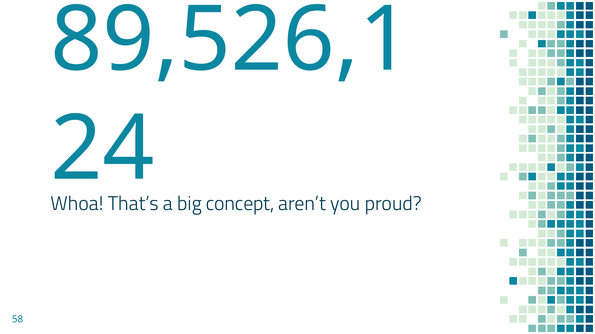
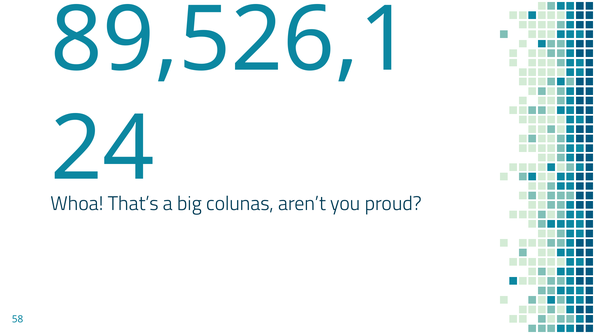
concept: concept -> colunas
